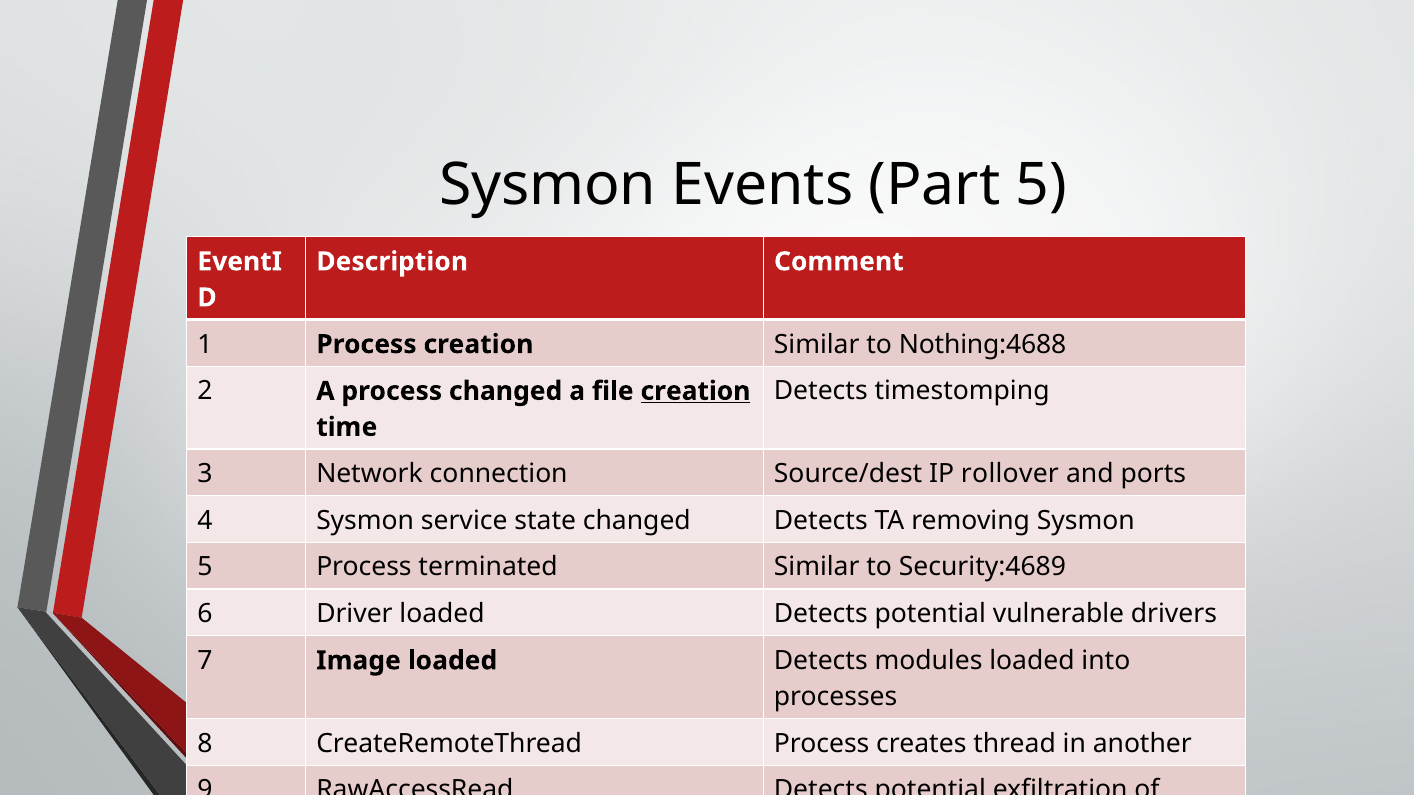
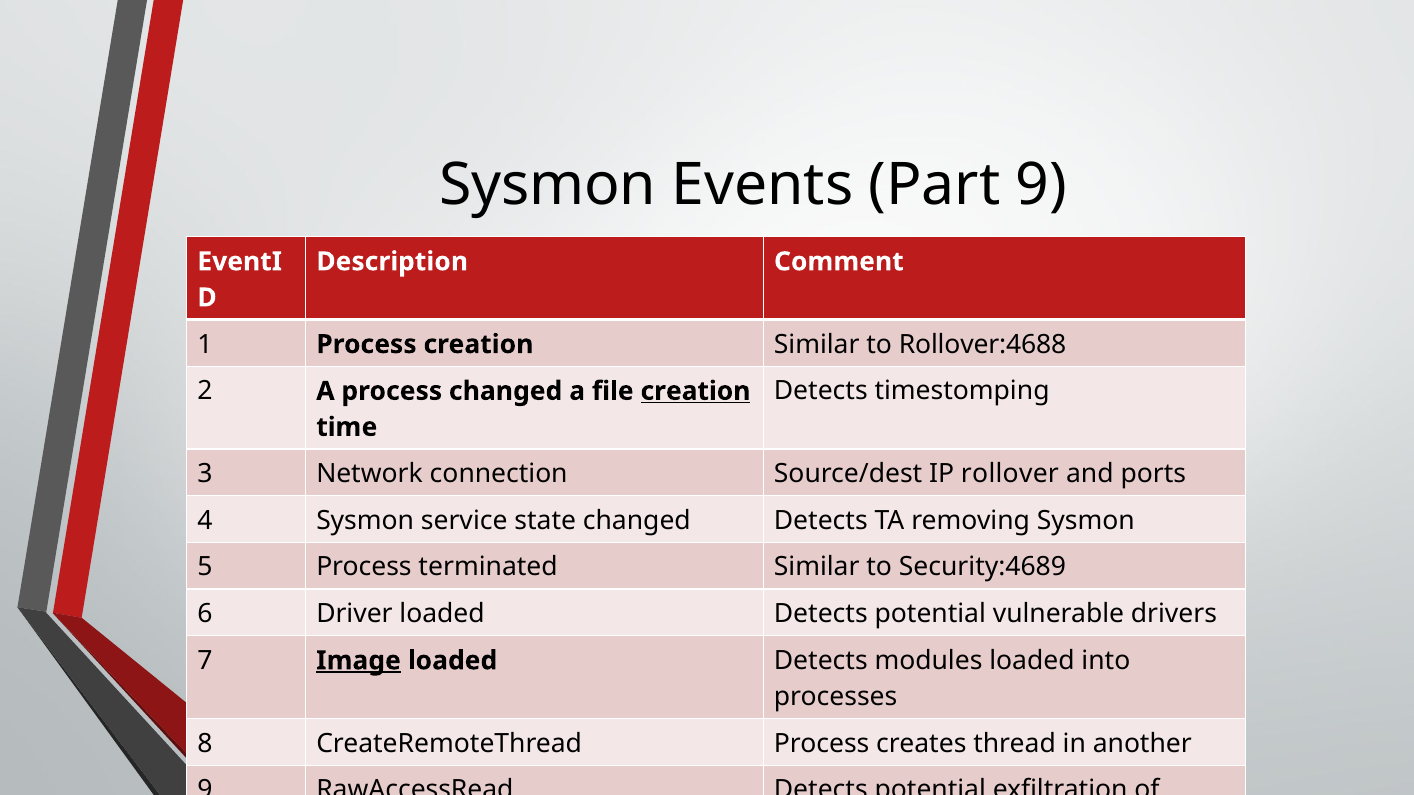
Part 5: 5 -> 9
Nothing:4688: Nothing:4688 -> Rollover:4688
Image underline: none -> present
